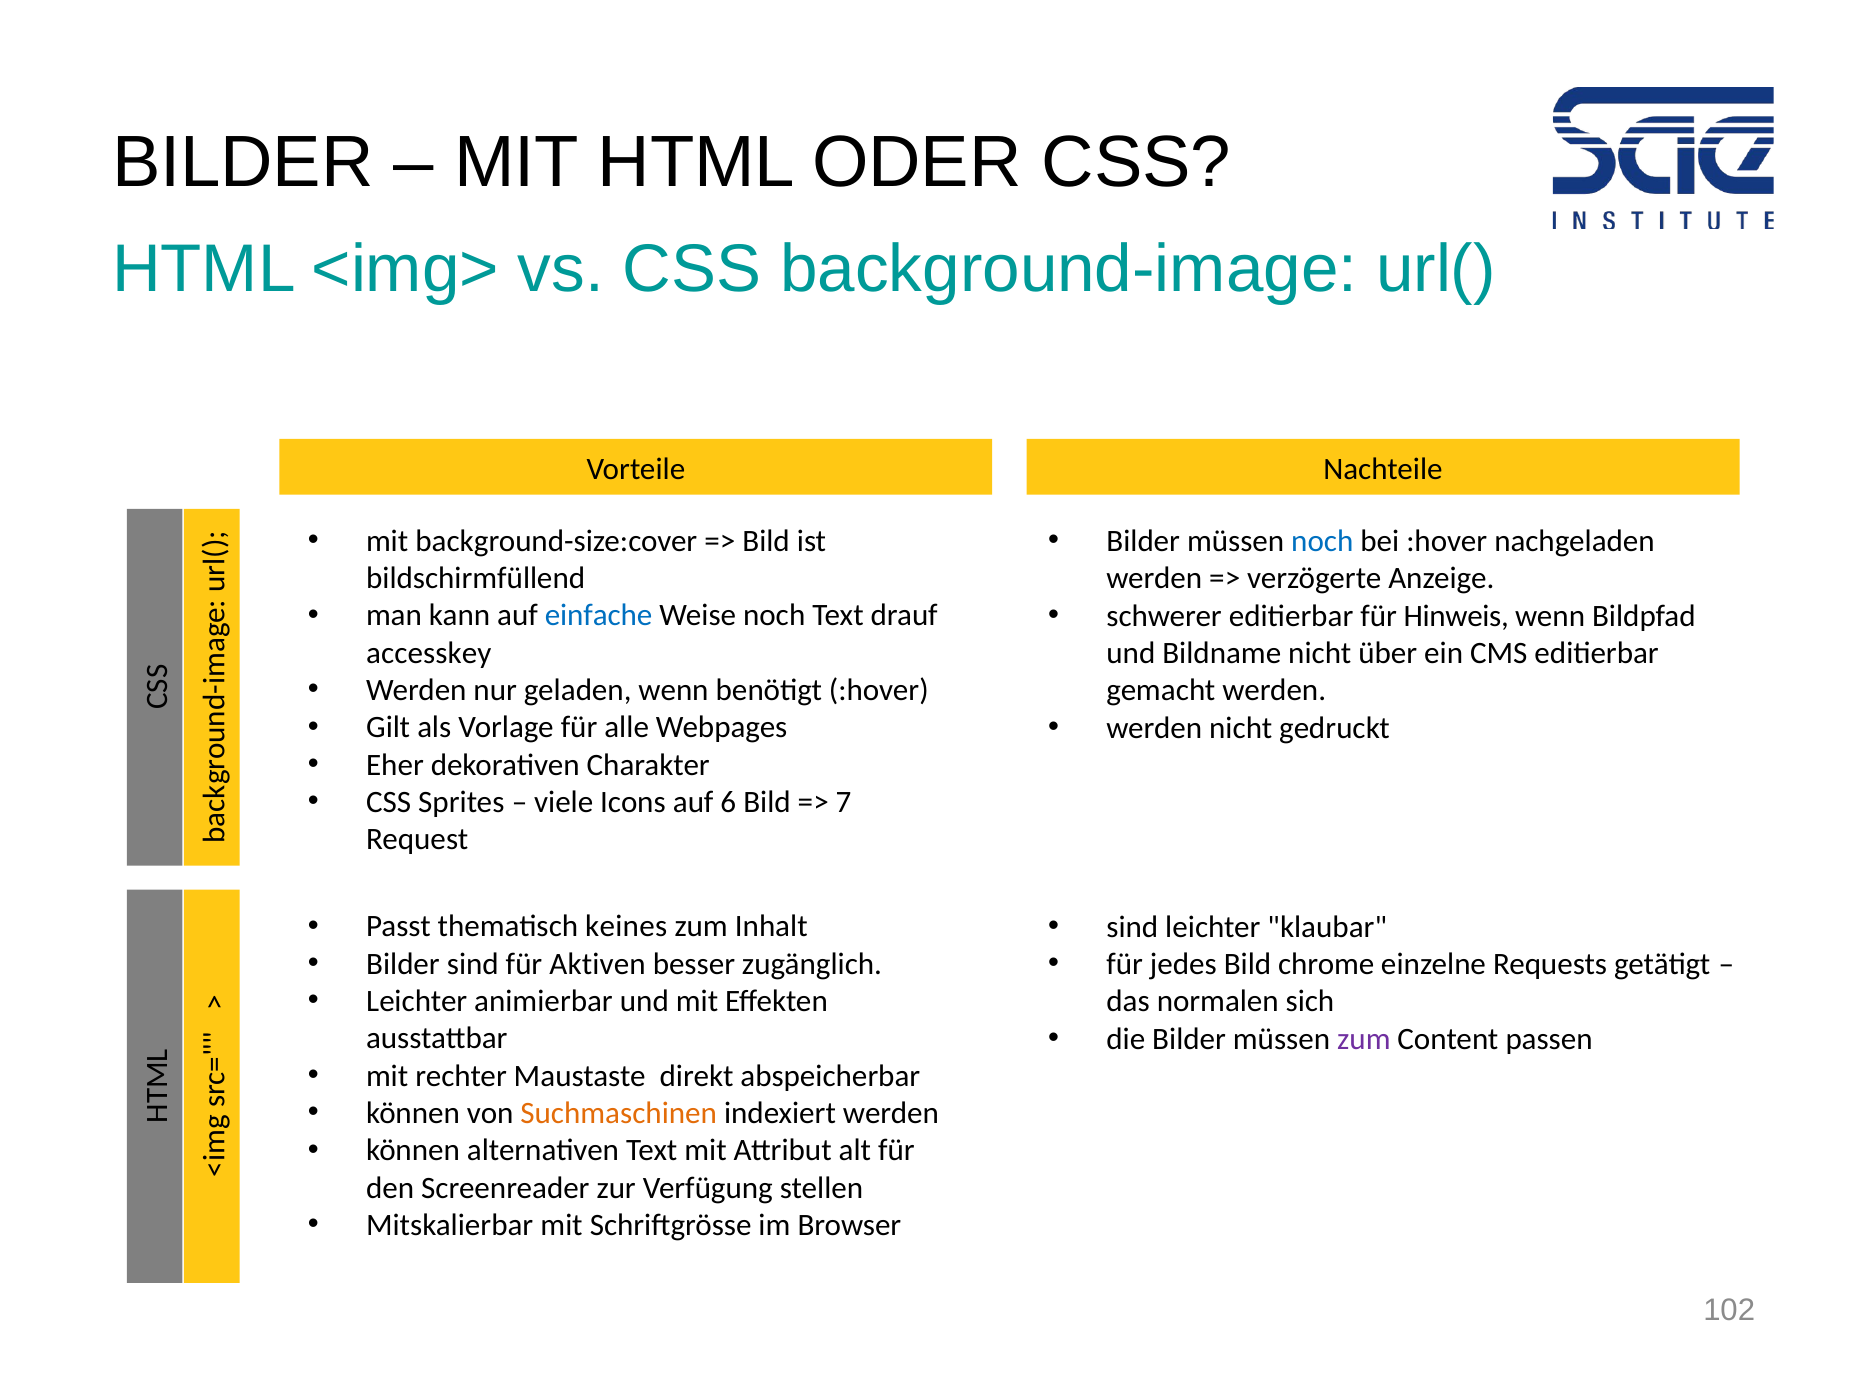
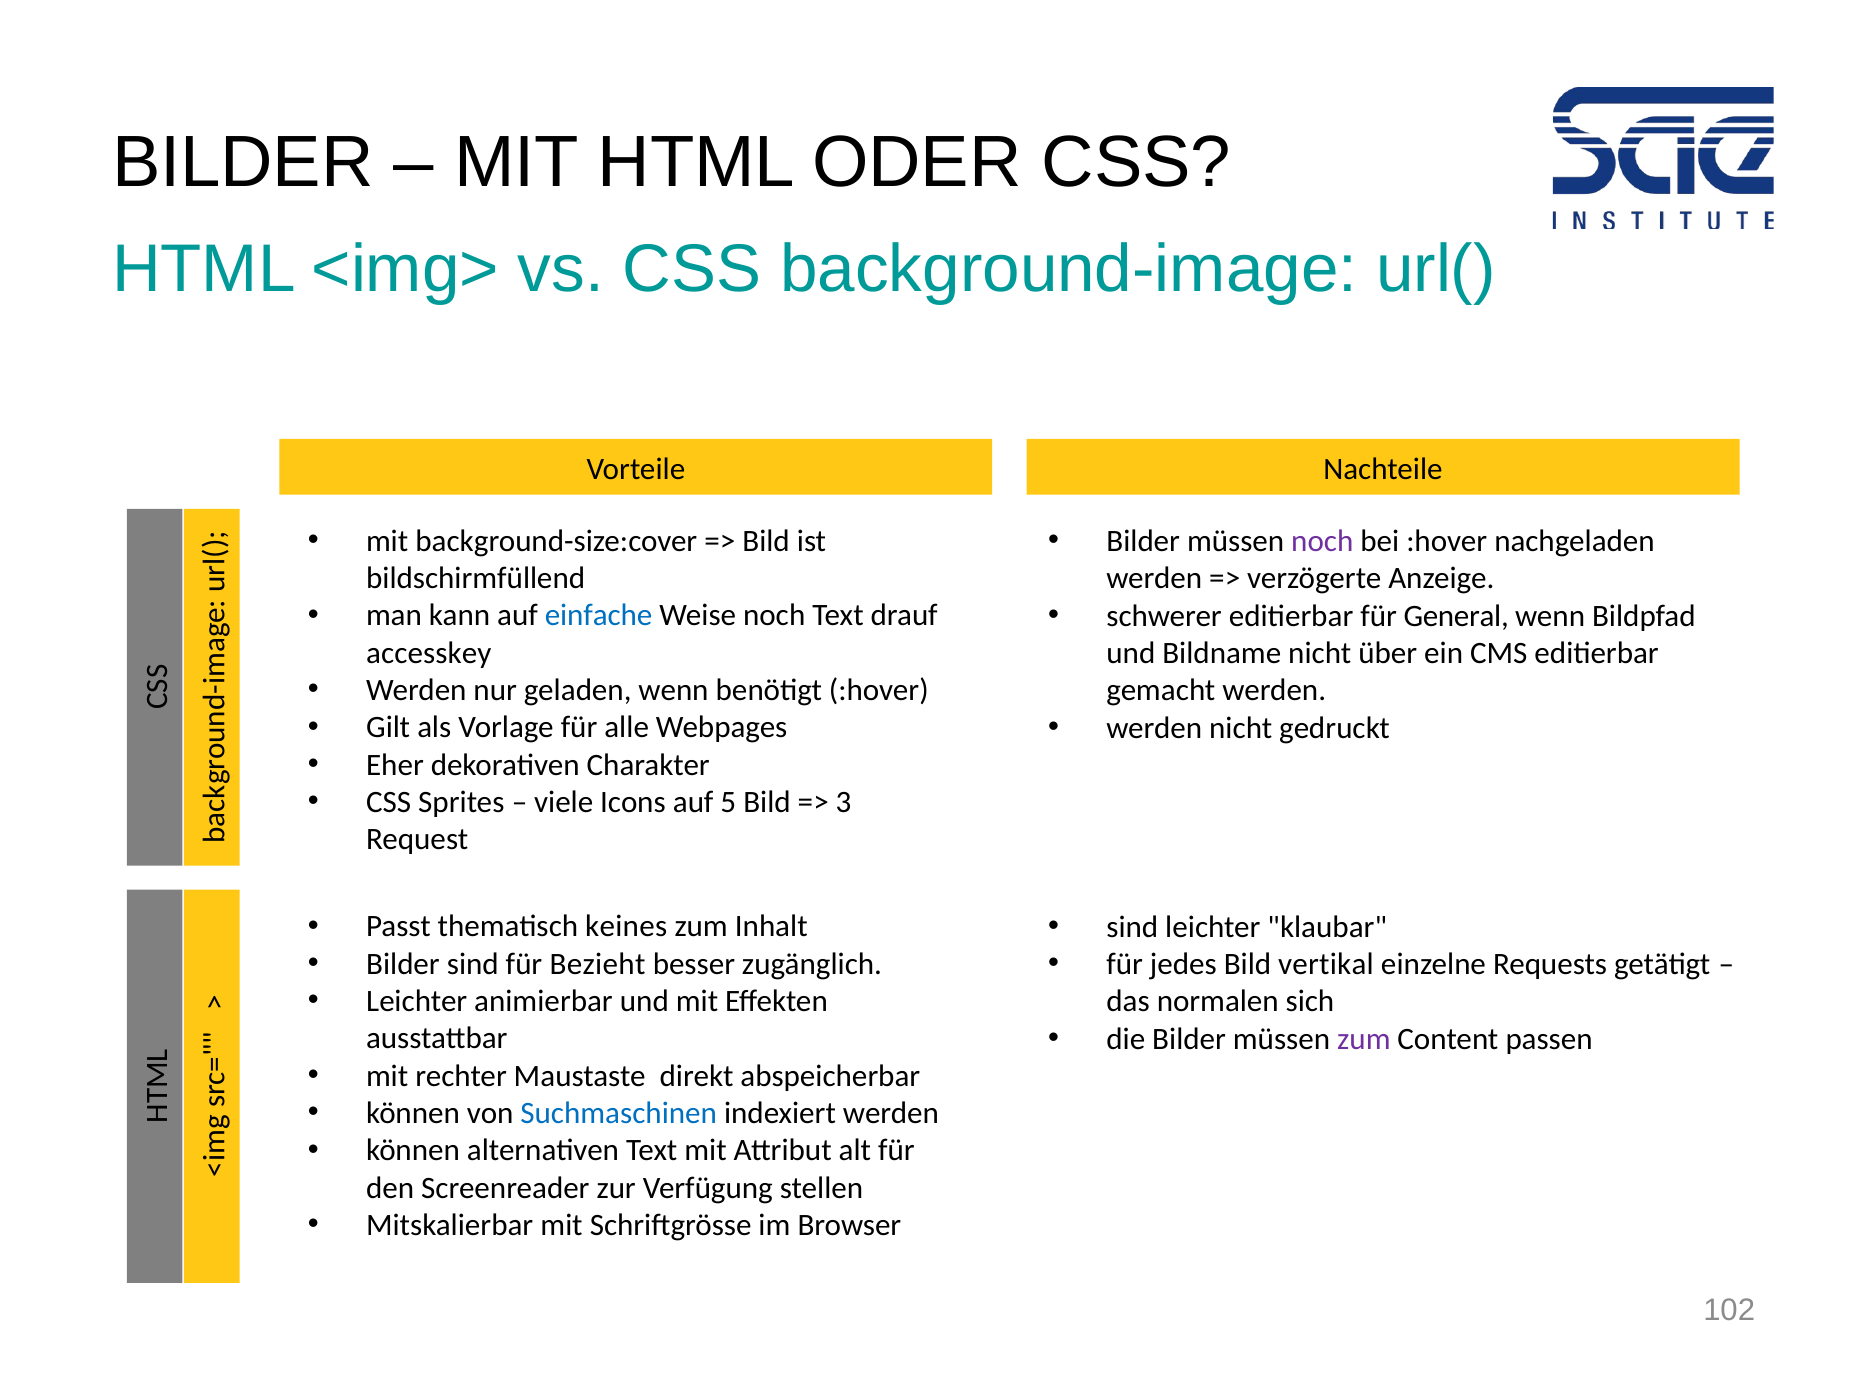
noch at (1322, 541) colour: blue -> purple
Hinweis: Hinweis -> General
6: 6 -> 5
7: 7 -> 3
Aktiven: Aktiven -> Bezieht
chrome: chrome -> vertikal
Suchmaschinen colour: orange -> blue
